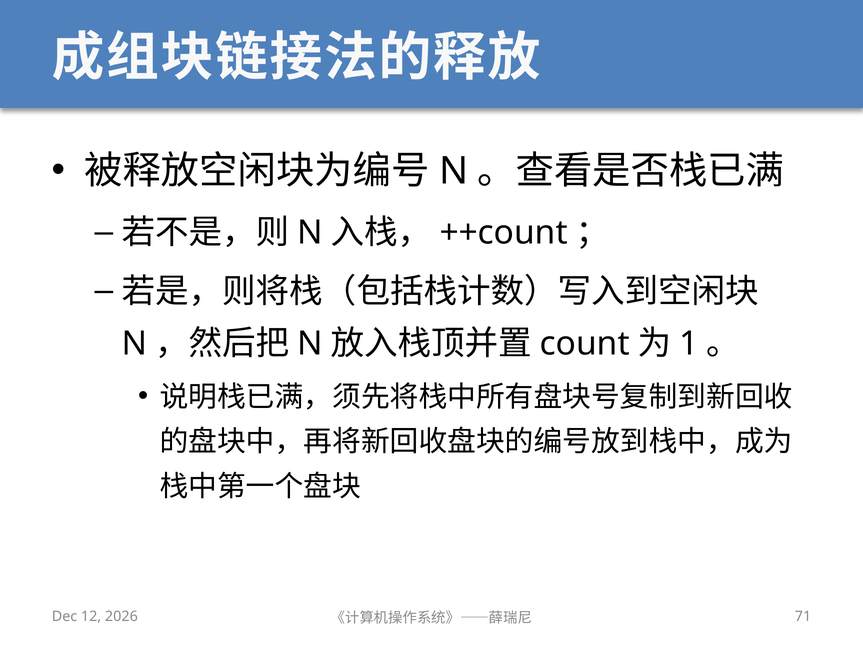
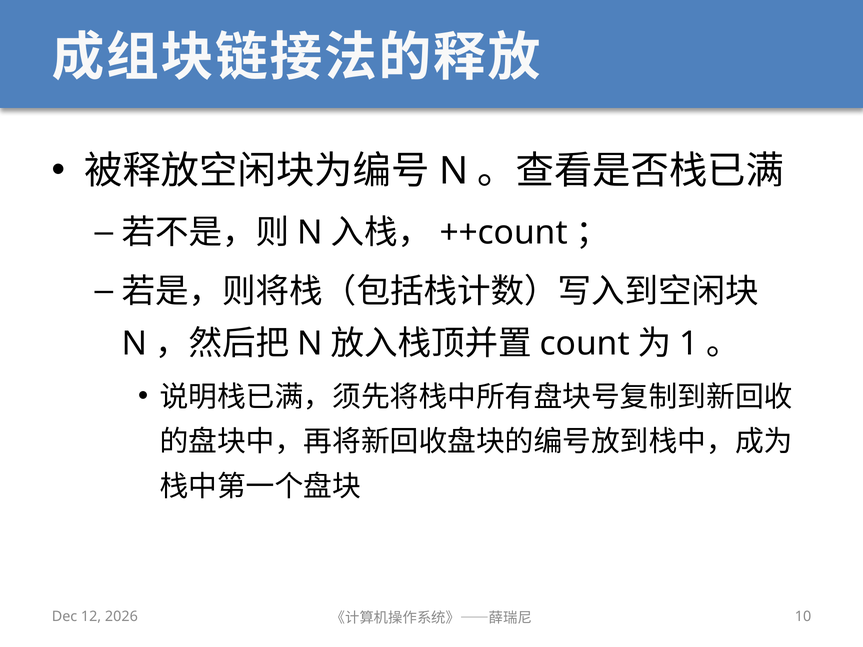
71: 71 -> 10
